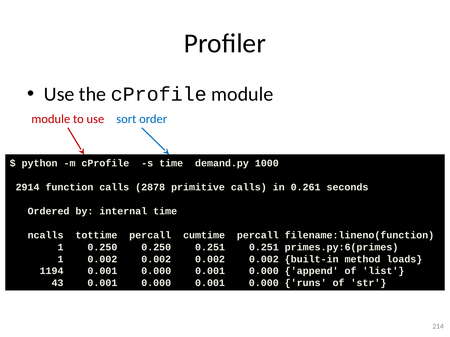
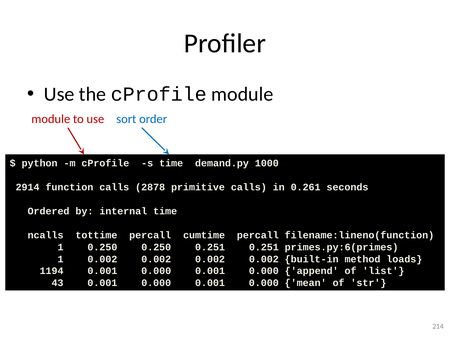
runs: runs -> mean
